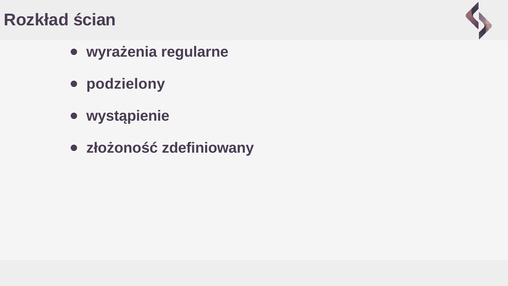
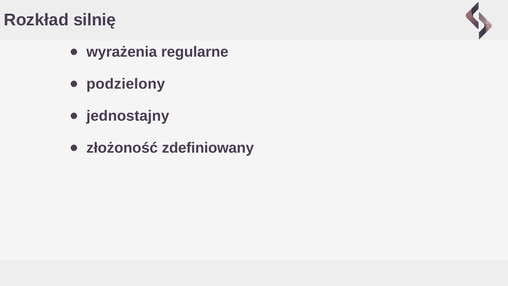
ścian: ścian -> silnię
wystąpienie: wystąpienie -> jednostajny
